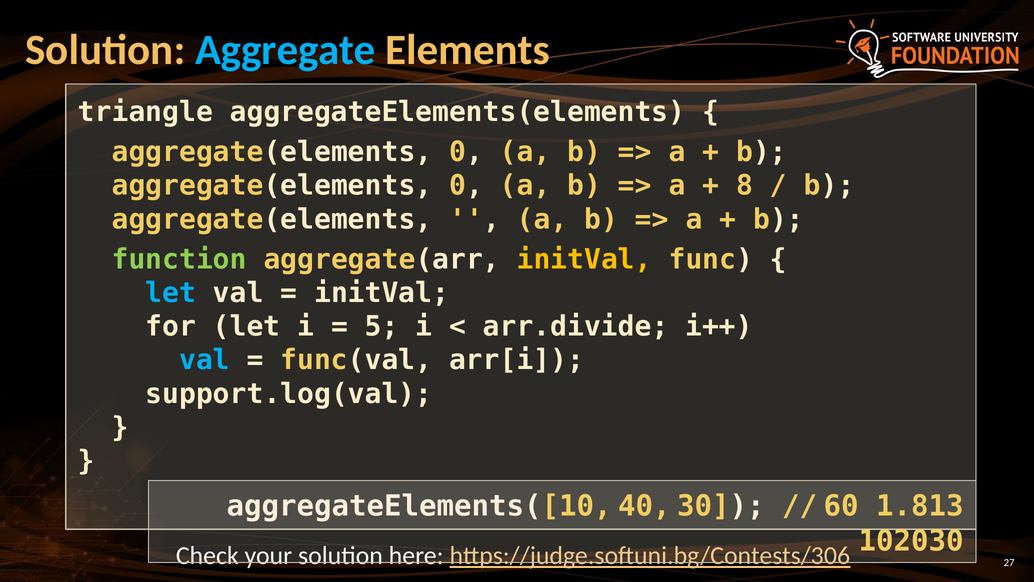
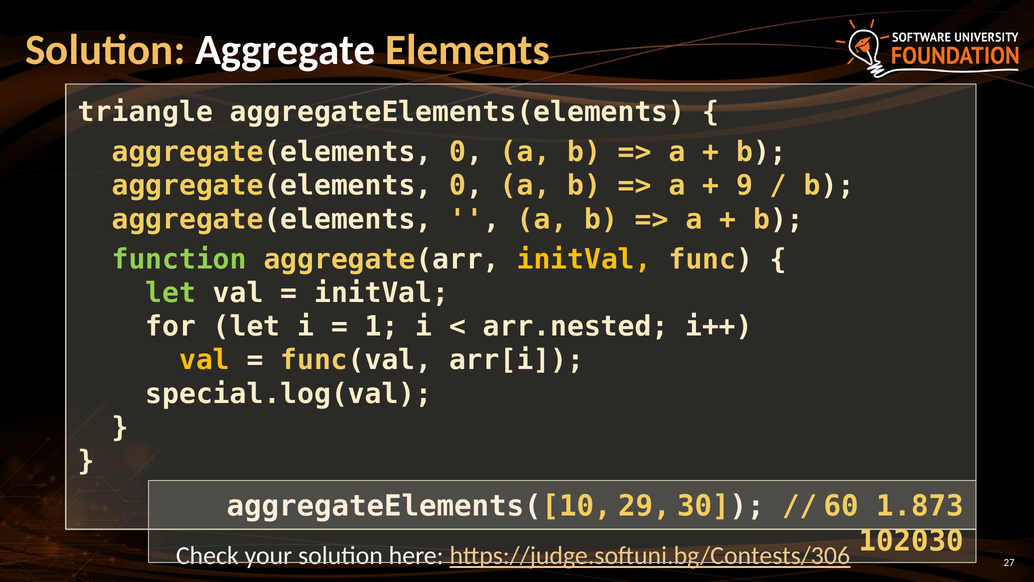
Aggregate colour: light blue -> white
8: 8 -> 9
let at (171, 293) colour: light blue -> light green
5: 5 -> 1
arr.divide: arr.divide -> arr.nested
val at (204, 360) colour: light blue -> yellow
support.log(val: support.log(val -> special.log(val
40: 40 -> 29
1.813: 1.813 -> 1.873
